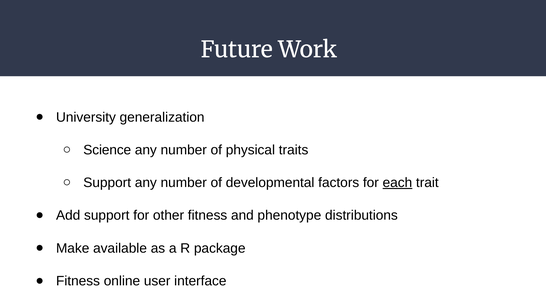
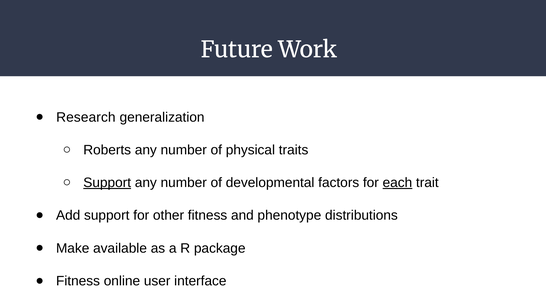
University: University -> Research
Science: Science -> Roberts
Support at (107, 183) underline: none -> present
